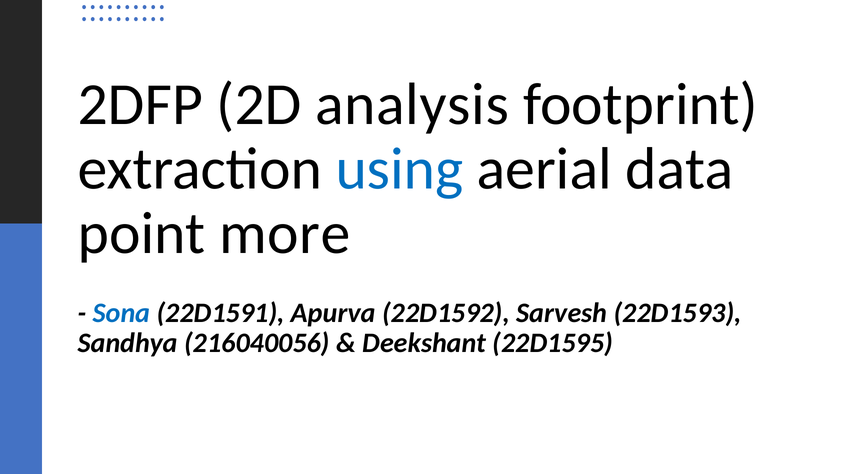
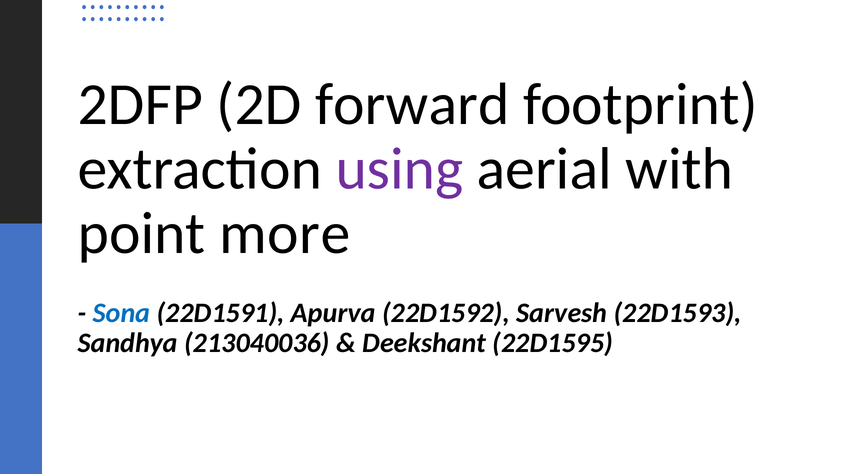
analysis: analysis -> forward
using colour: blue -> purple
data: data -> with
216040056: 216040056 -> 213040036
